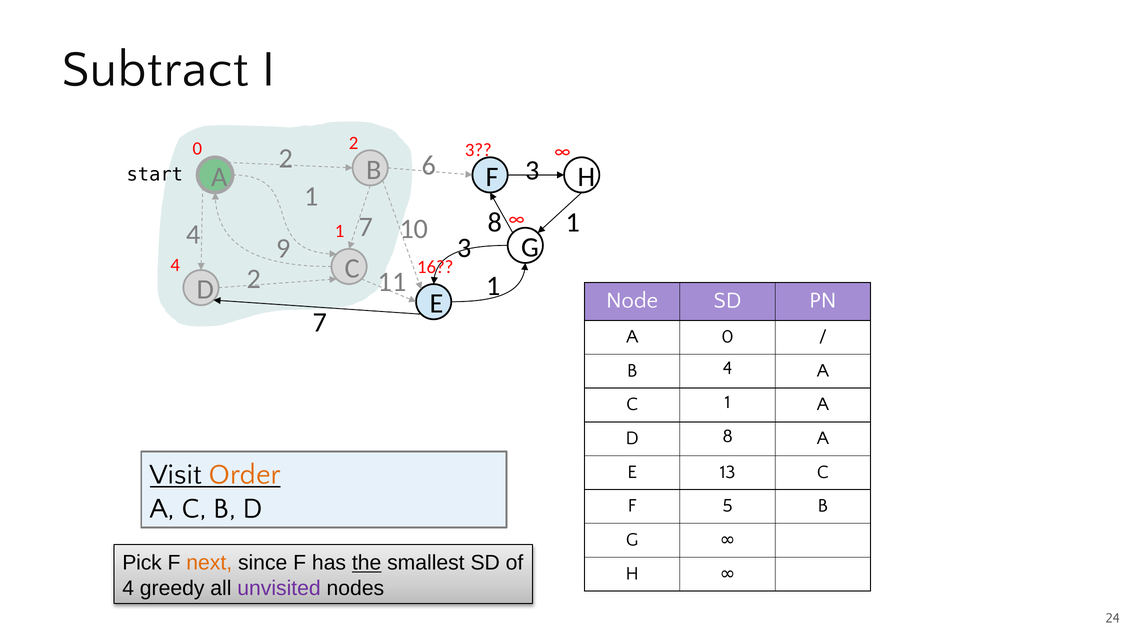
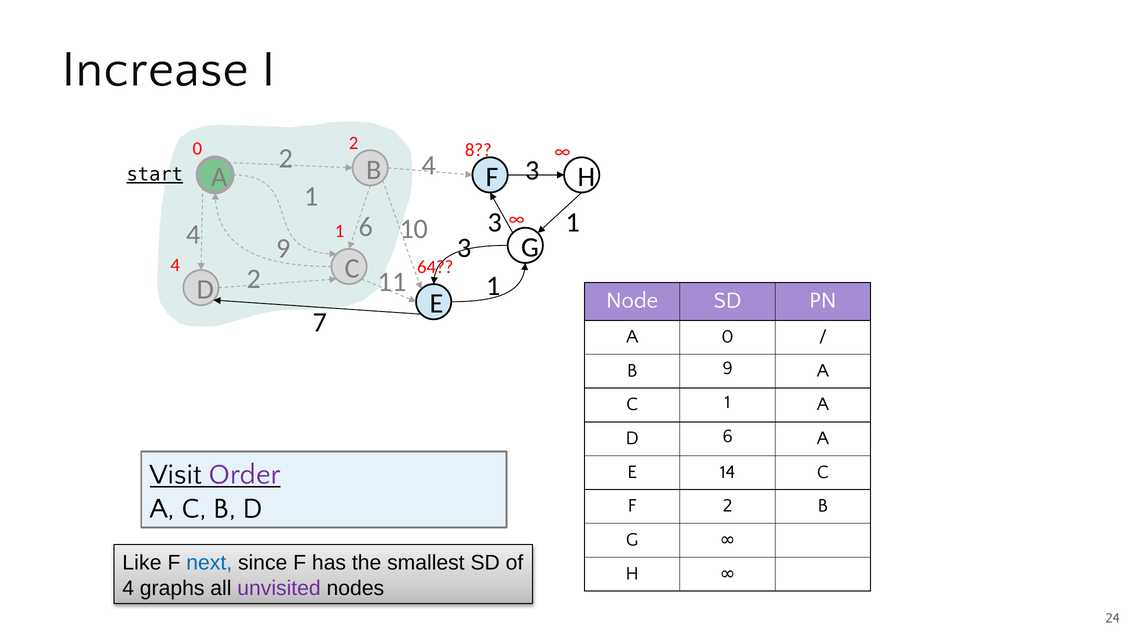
Subtract: Subtract -> Increase
2 3: 3 -> 8
6 at (429, 166): 6 -> 4
start underline: none -> present
10 8: 8 -> 3
4 7: 7 -> 6
16: 16 -> 64
B 4: 4 -> 9
D 8: 8 -> 6
Order colour: orange -> purple
13: 13 -> 14
F 5: 5 -> 2
Pick: Pick -> Like
next colour: orange -> blue
the underline: present -> none
greedy: greedy -> graphs
